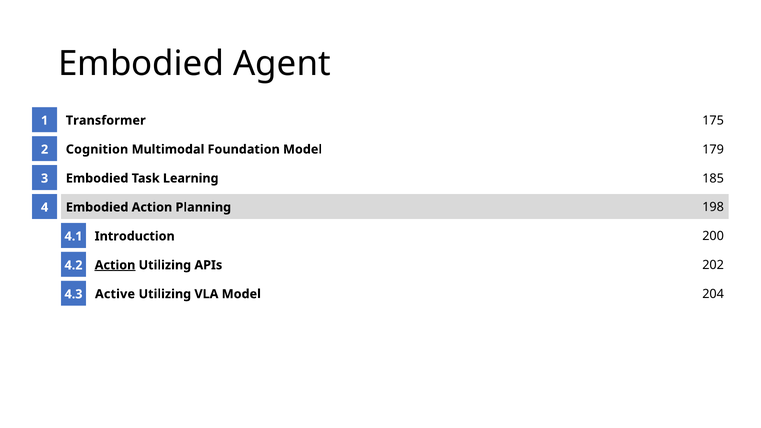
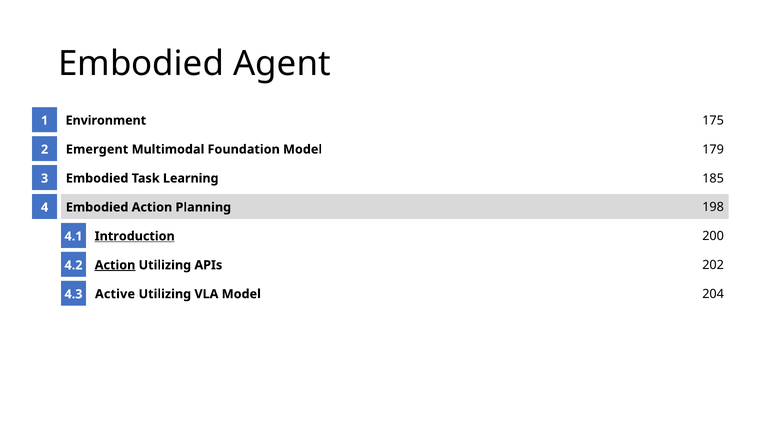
Transformer: Transformer -> Environment
Cognition: Cognition -> Emergent
Introduction underline: none -> present
